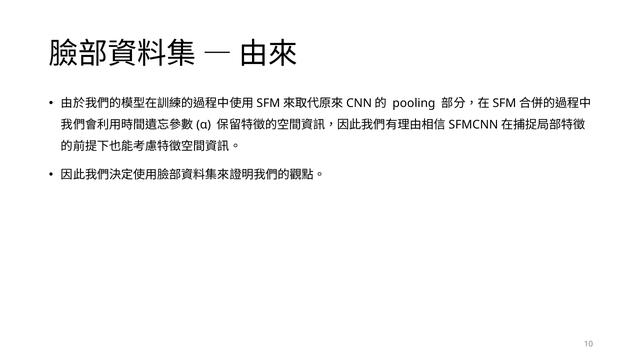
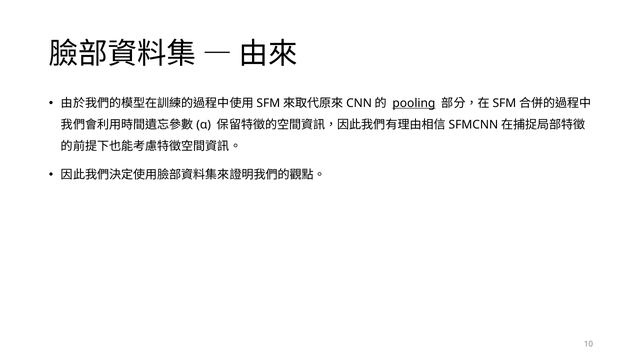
pooling underline: none -> present
